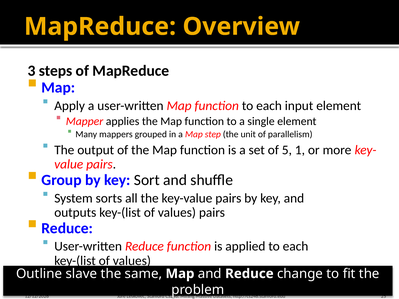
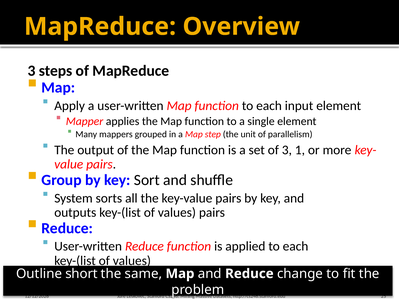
of 5: 5 -> 3
slave: slave -> short
